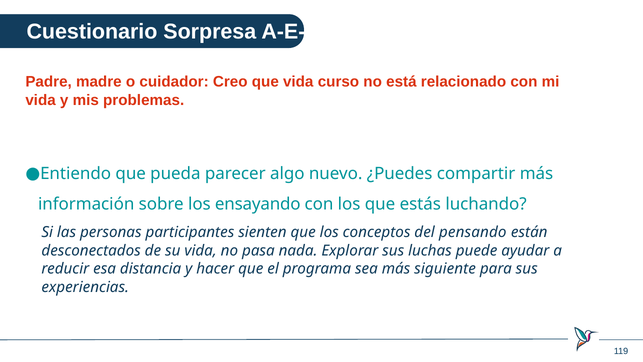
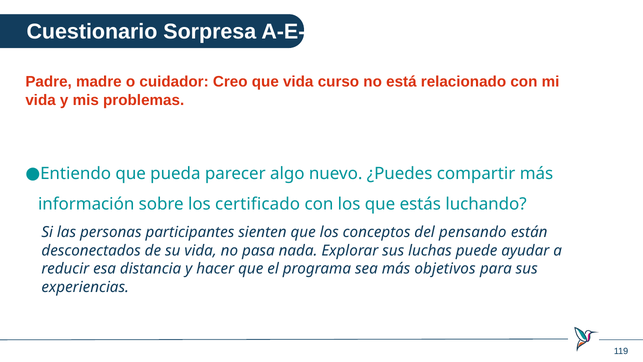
ensayando: ensayando -> certificado
siguiente: siguiente -> objetivos
